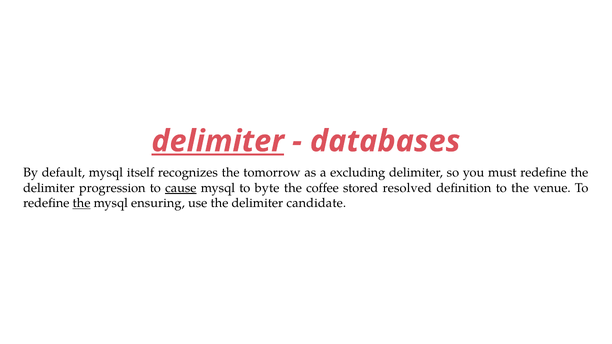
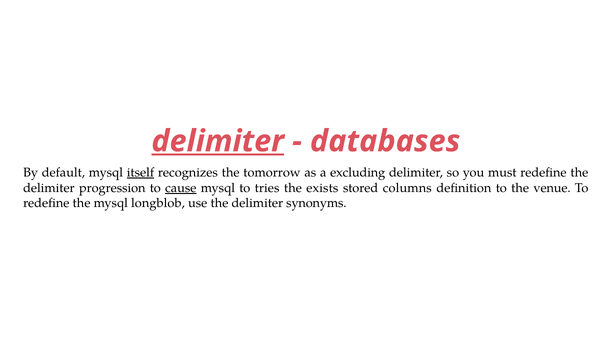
itself underline: none -> present
byte: byte -> tries
coffee: coffee -> exists
resolved: resolved -> columns
the at (82, 203) underline: present -> none
ensuring: ensuring -> longblob
candidate: candidate -> synonyms
